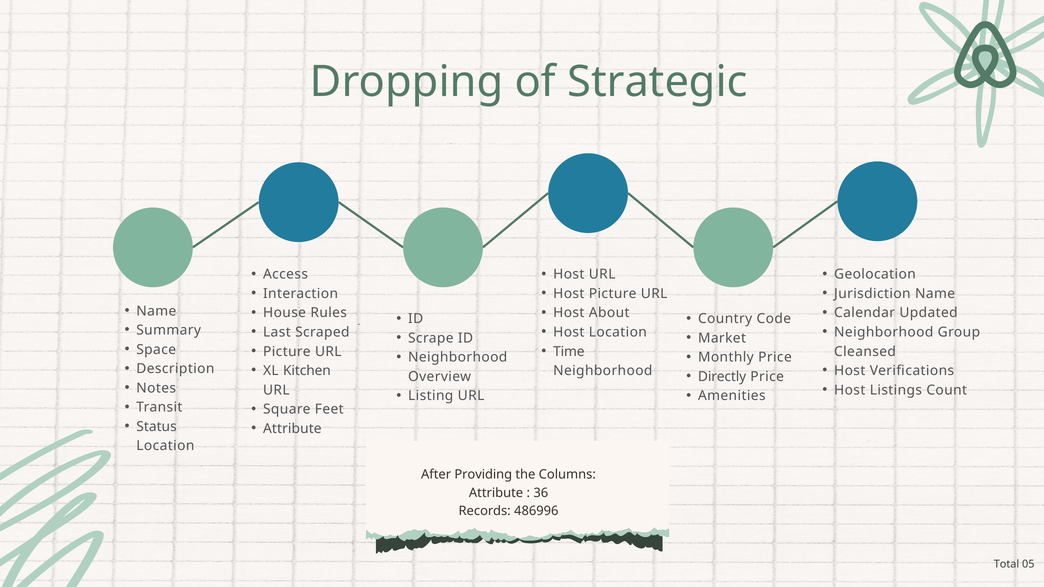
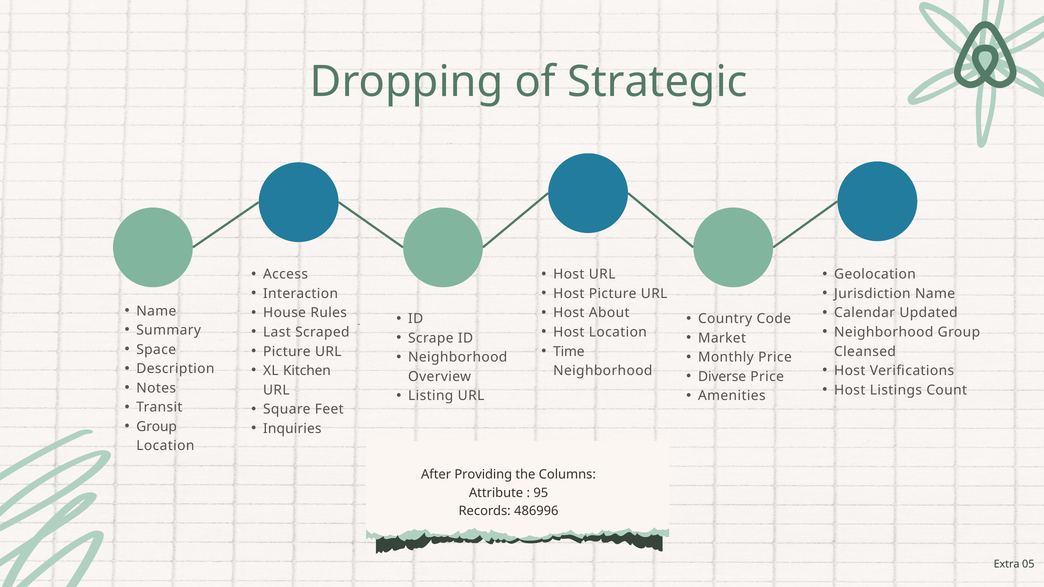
Directly: Directly -> Diverse
Status at (157, 427): Status -> Group
Attribute at (292, 429): Attribute -> Inquiries
36: 36 -> 95
Total: Total -> Extra
